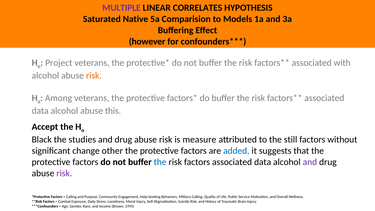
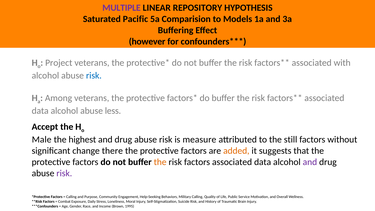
CORRELATES: CORRELATES -> REPOSITORY
Native: Native -> Pacific
risk at (94, 75) colour: orange -> blue
this: this -> less
Black: Black -> Male
studies: studies -> highest
other: other -> there
added colour: blue -> orange
the at (160, 162) colour: blue -> orange
